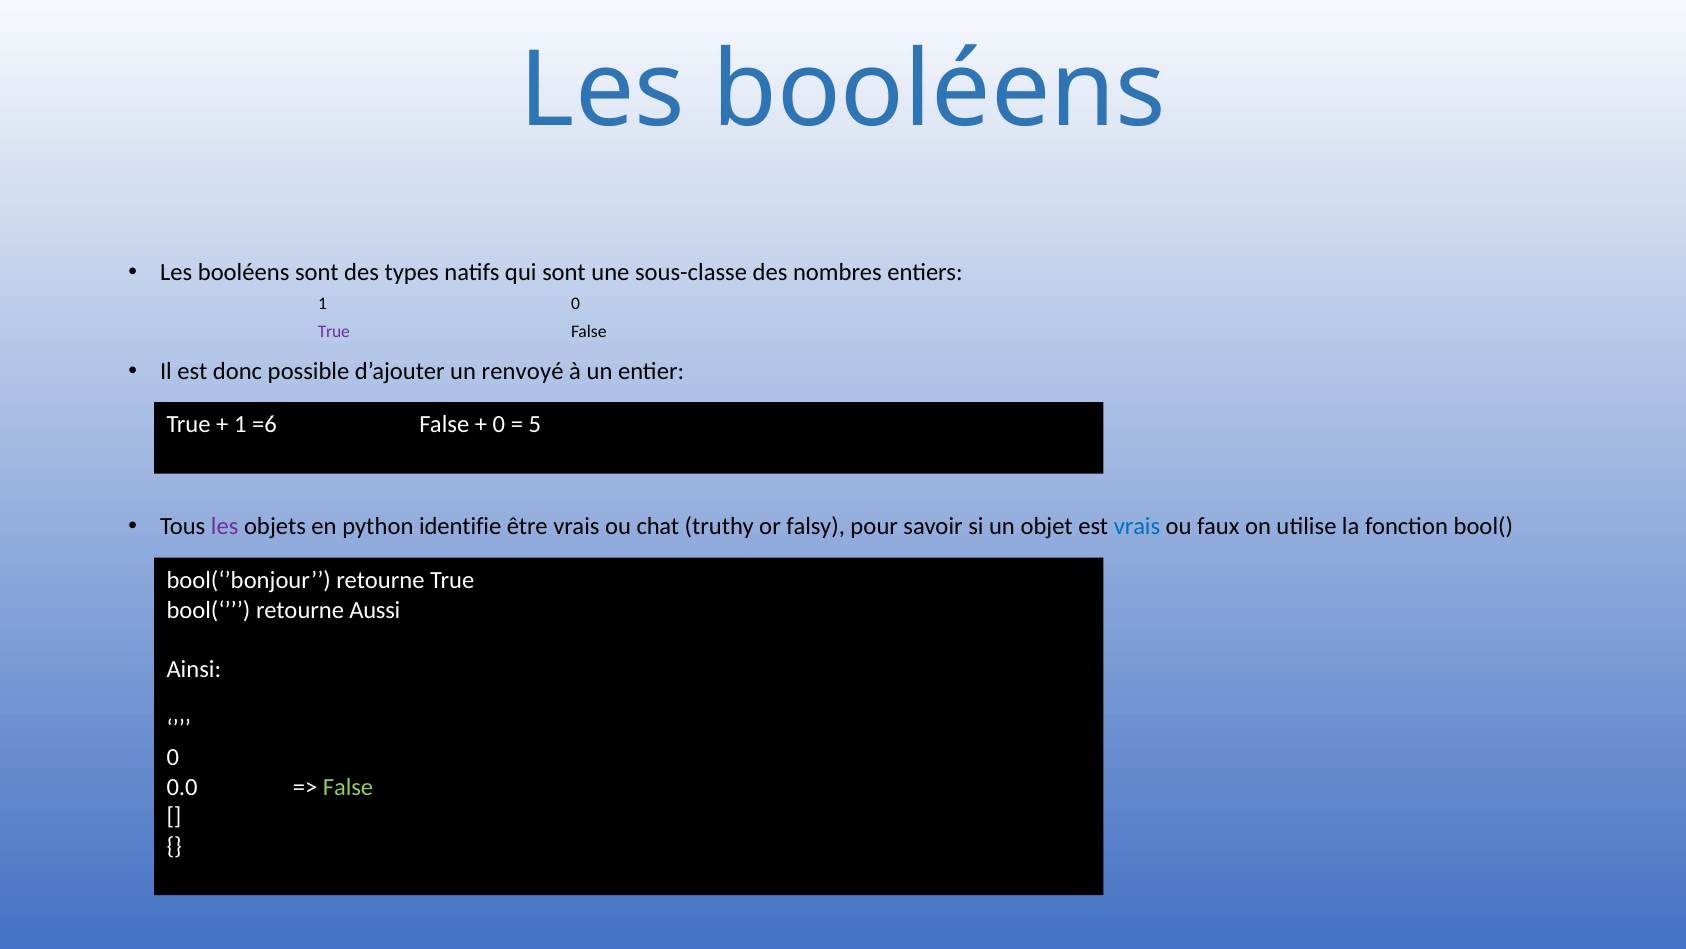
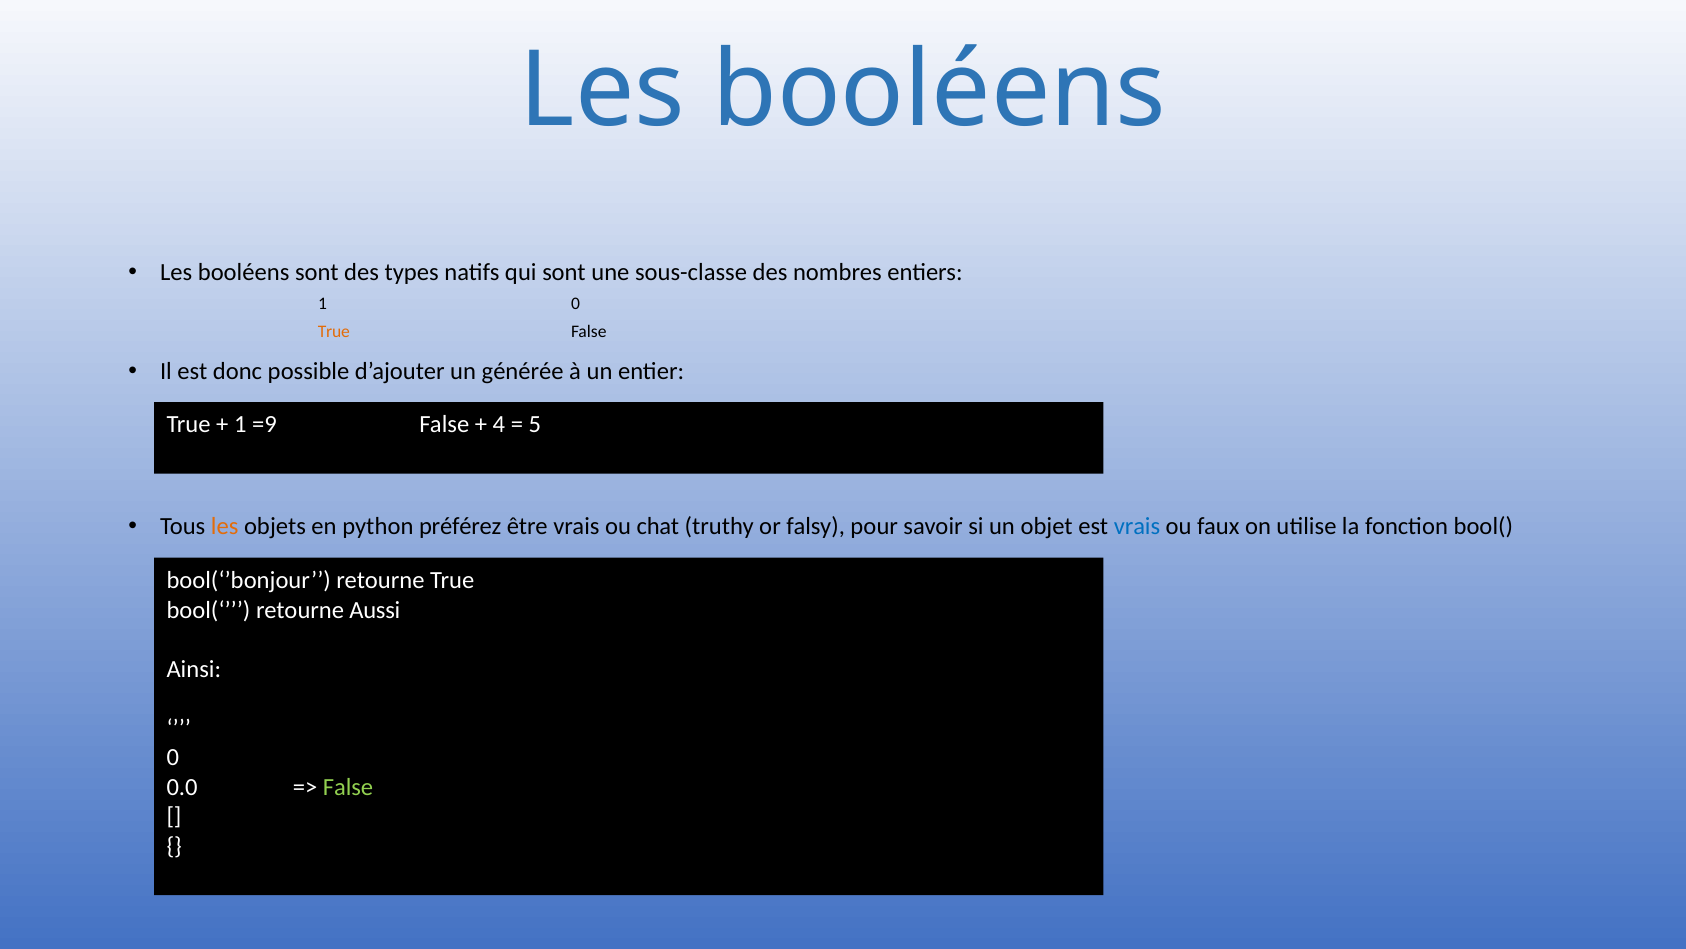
True at (334, 331) colour: purple -> orange
renvoyé: renvoyé -> générée
=6: =6 -> =9
0 at (499, 424): 0 -> 4
les at (225, 526) colour: purple -> orange
identifie: identifie -> préférez
